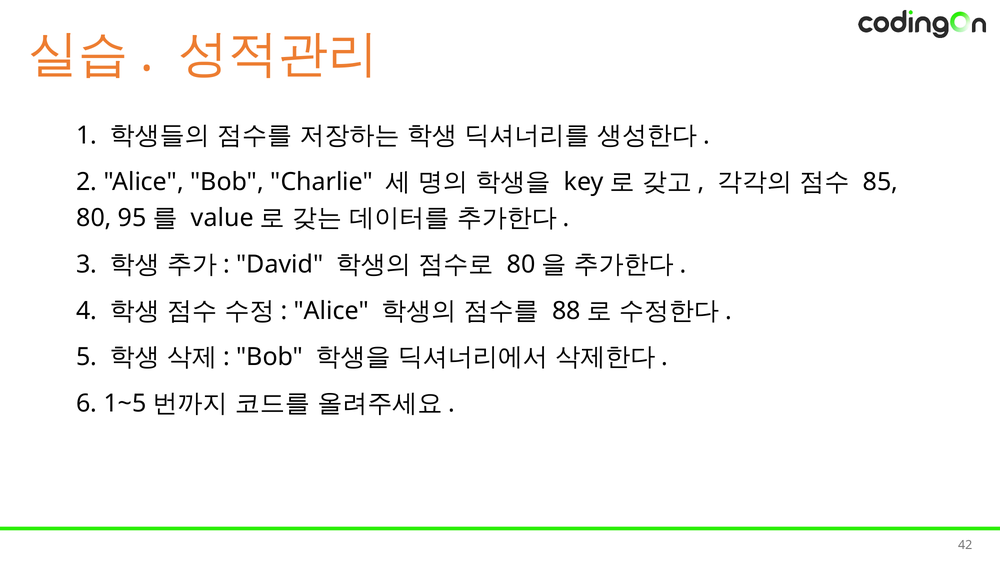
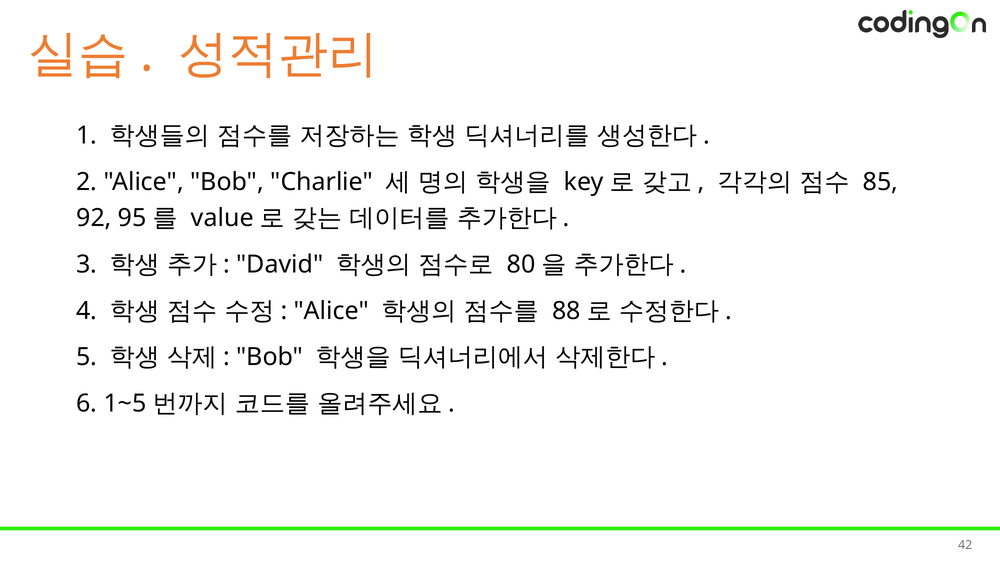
80 at (94, 218): 80 -> 92
